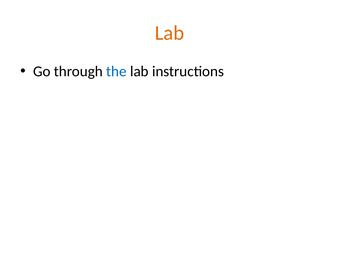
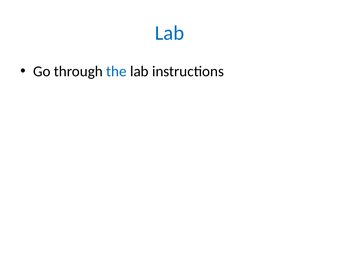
Lab at (170, 33) colour: orange -> blue
